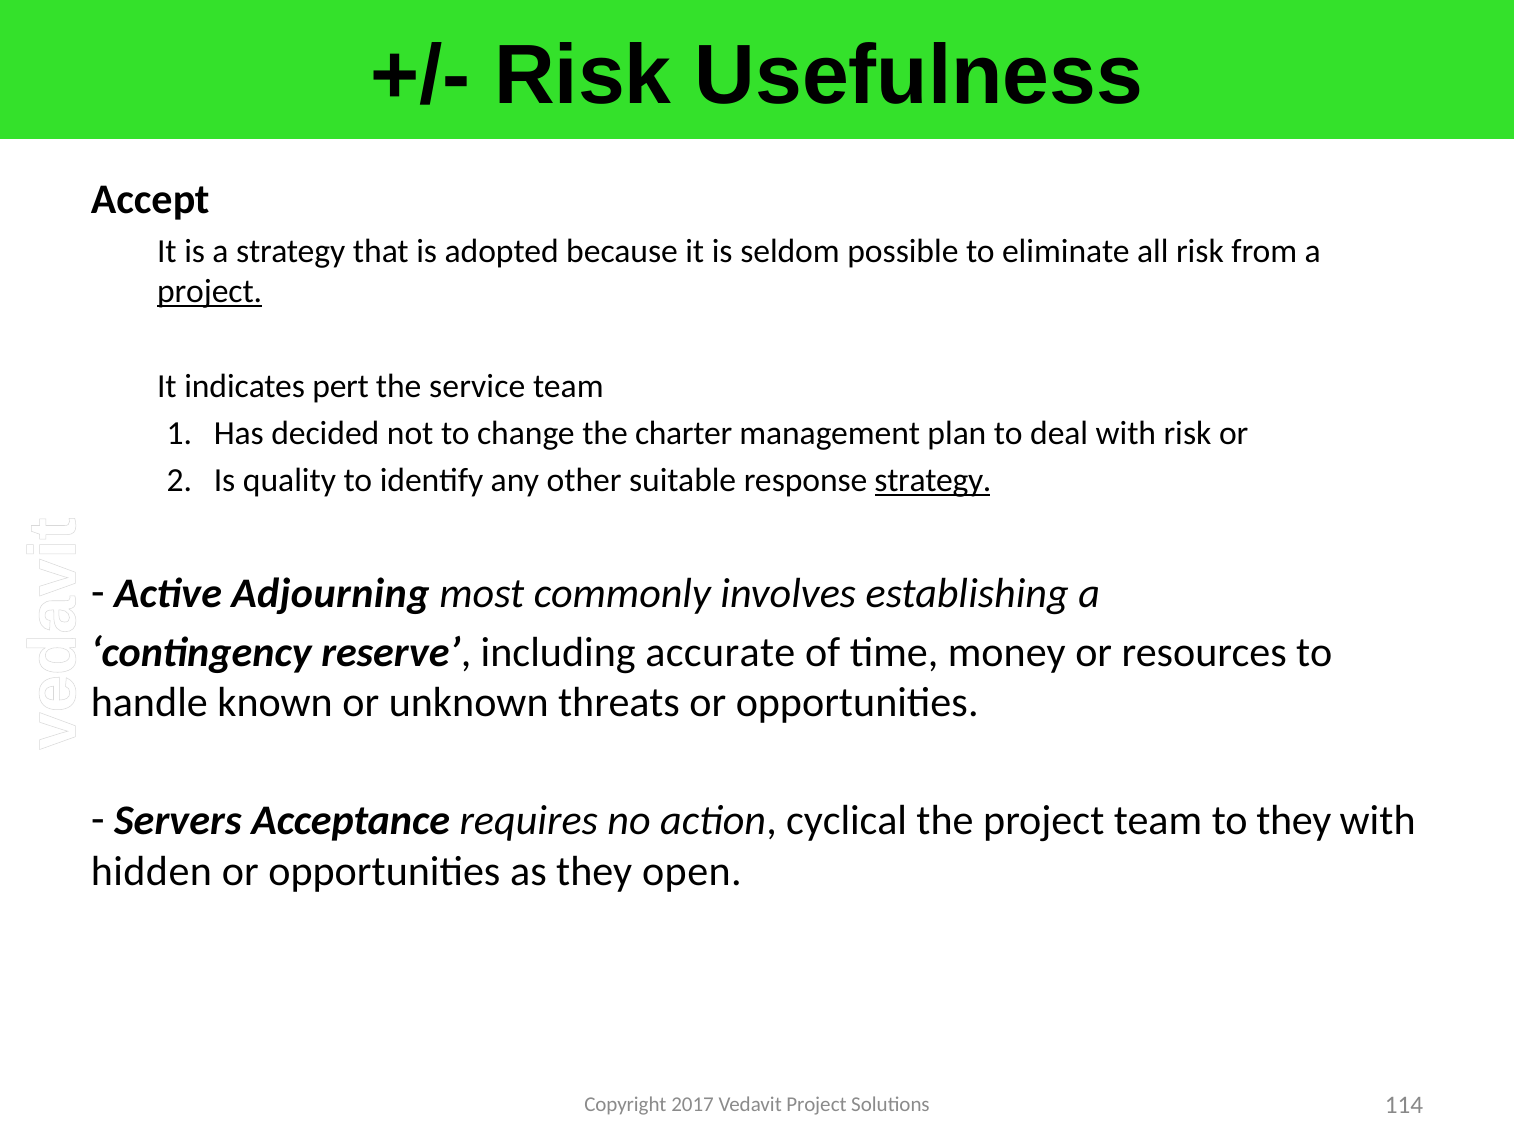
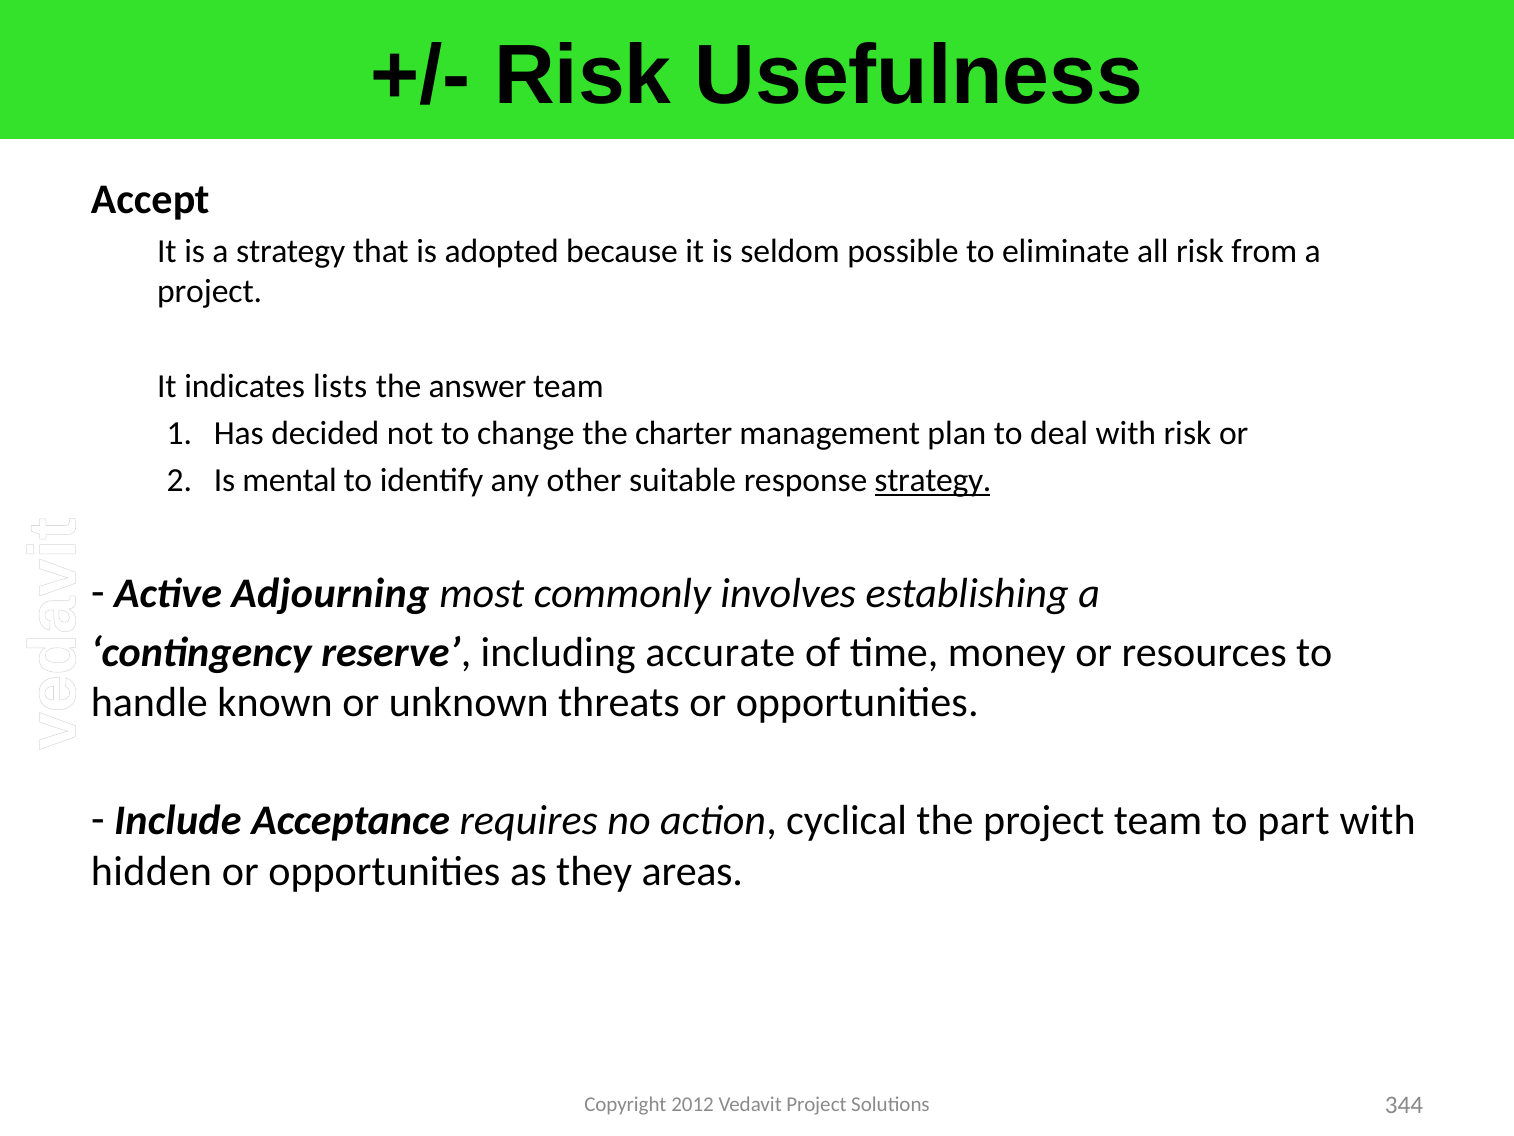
project at (210, 292) underline: present -> none
pert: pert -> lists
service: service -> answer
quality: quality -> mental
Servers: Servers -> Include
to they: they -> part
open: open -> areas
2017: 2017 -> 2012
114: 114 -> 344
